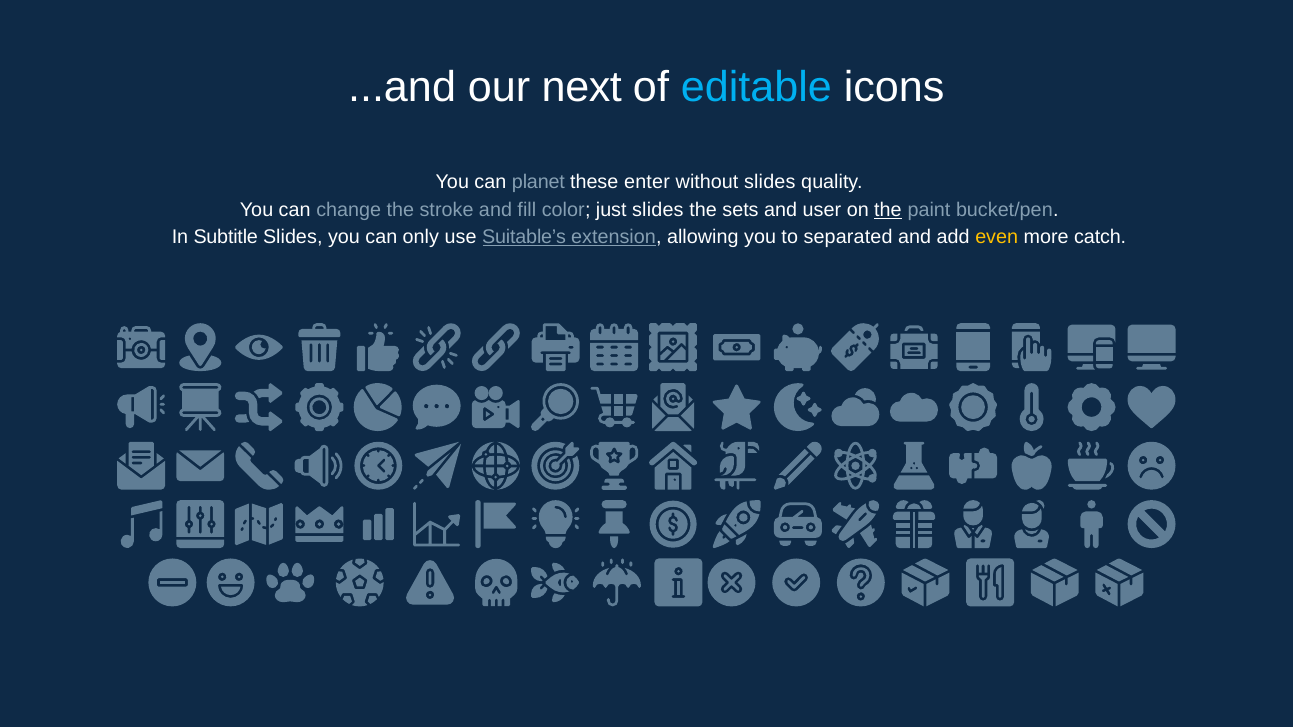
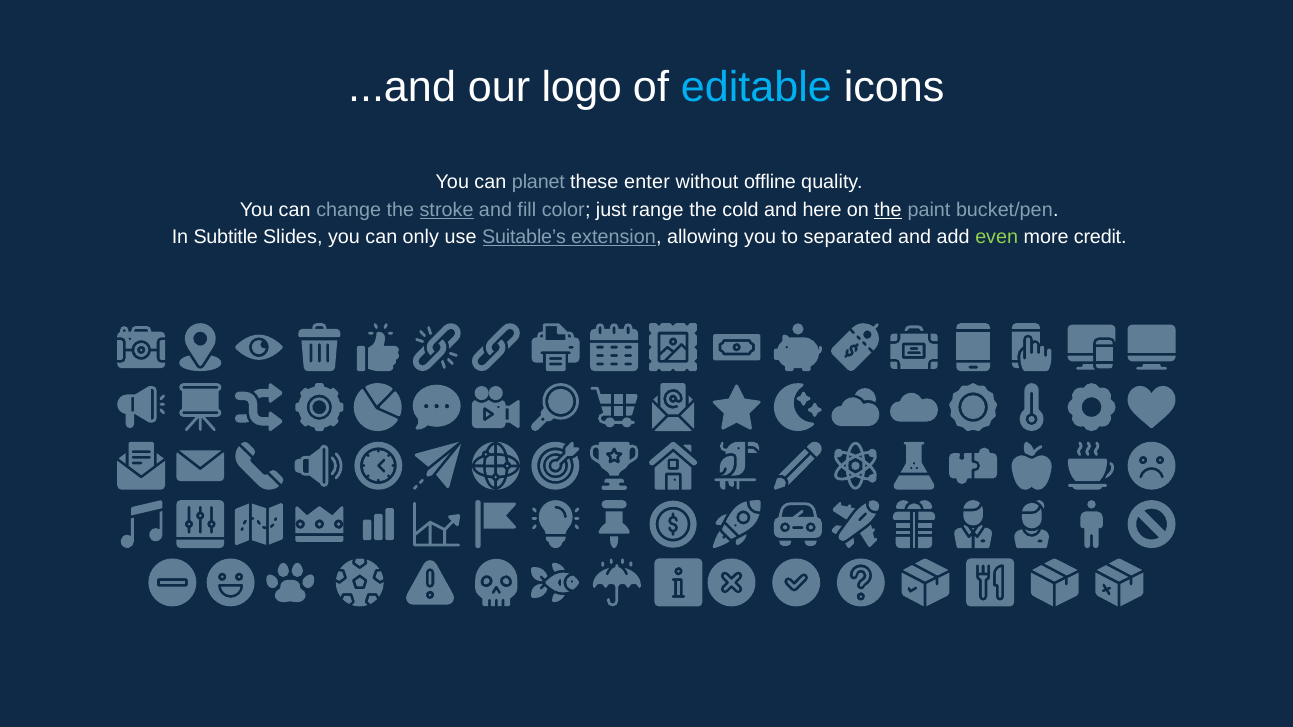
next: next -> logo
without slides: slides -> offline
stroke underline: none -> present
just slides: slides -> range
sets: sets -> cold
user: user -> here
even colour: yellow -> light green
catch: catch -> credit
